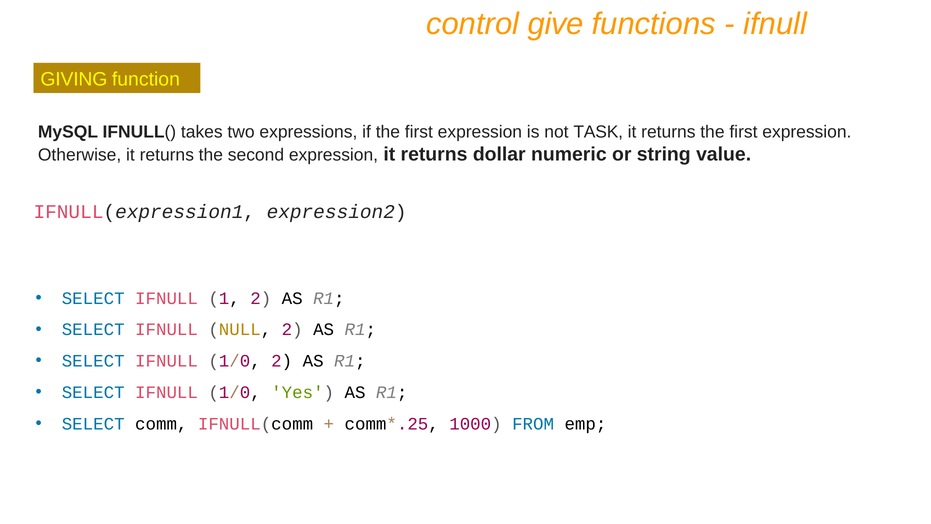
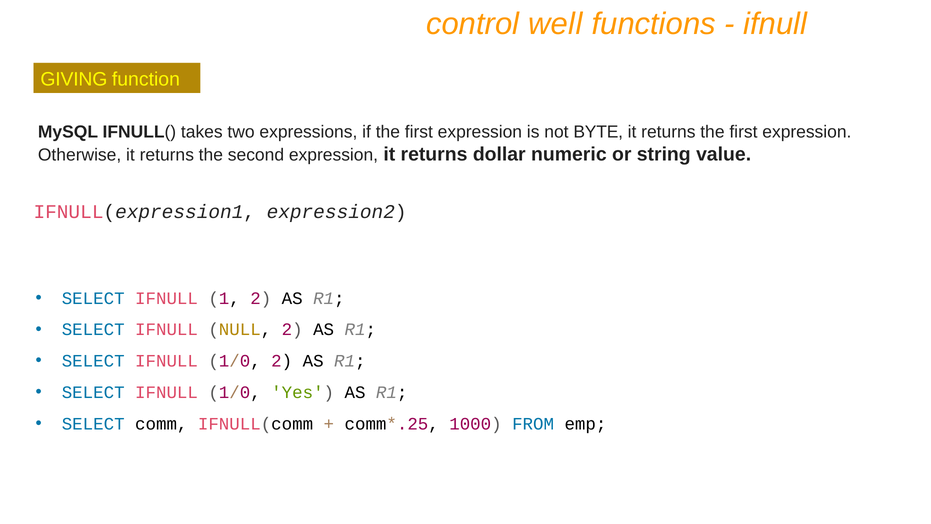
give: give -> well
TASK: TASK -> BYTE
